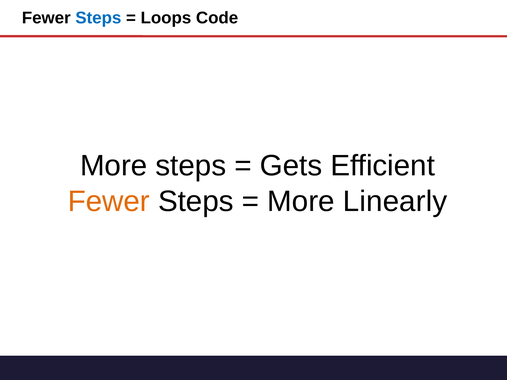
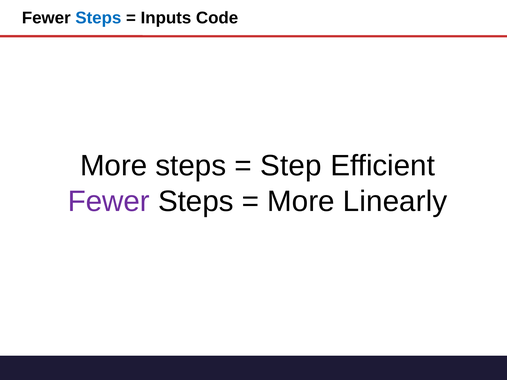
Loops: Loops -> Inputs
Gets: Gets -> Step
Fewer at (109, 201) colour: orange -> purple
